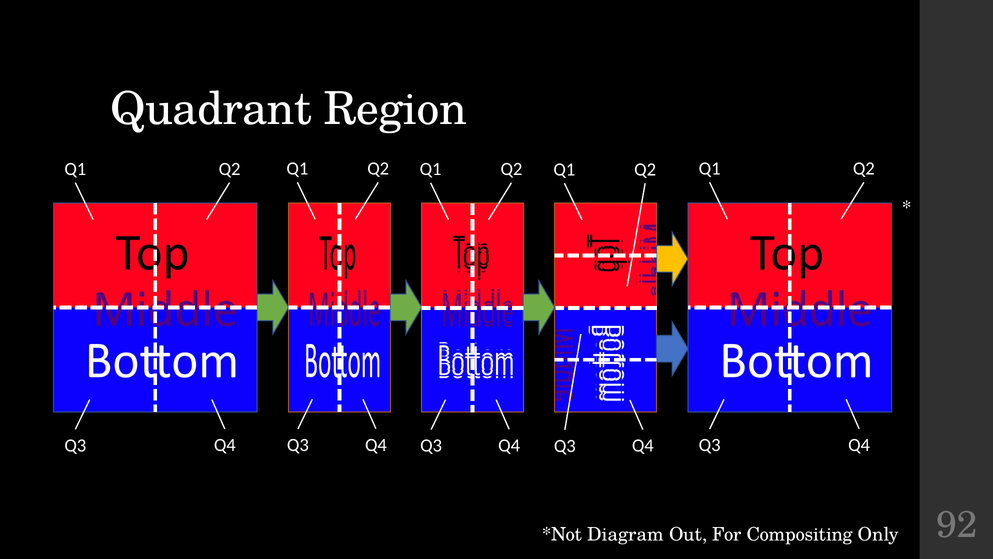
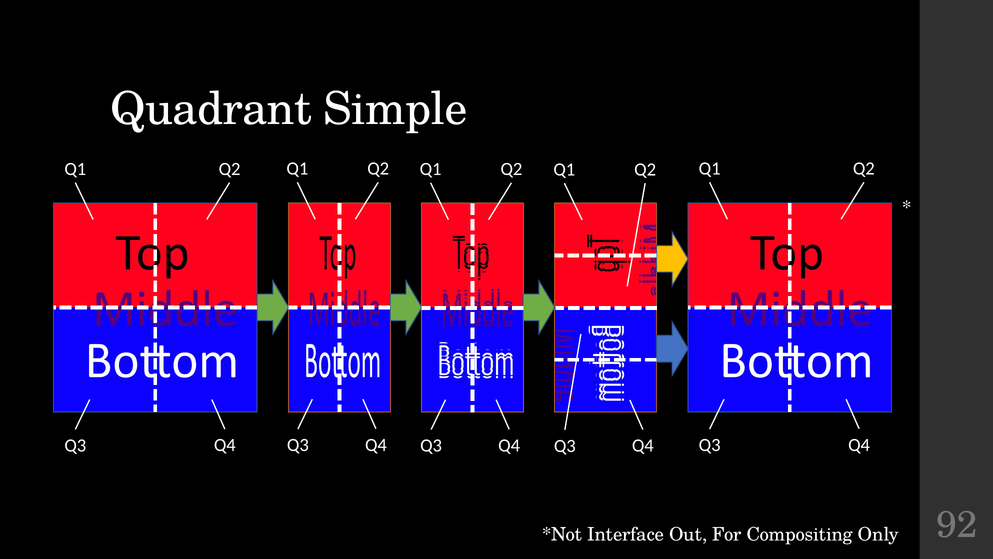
Region: Region -> Simple
Diagram: Diagram -> Interface
